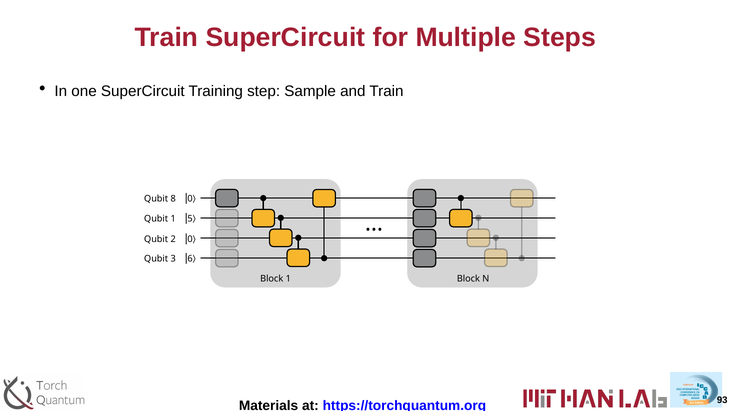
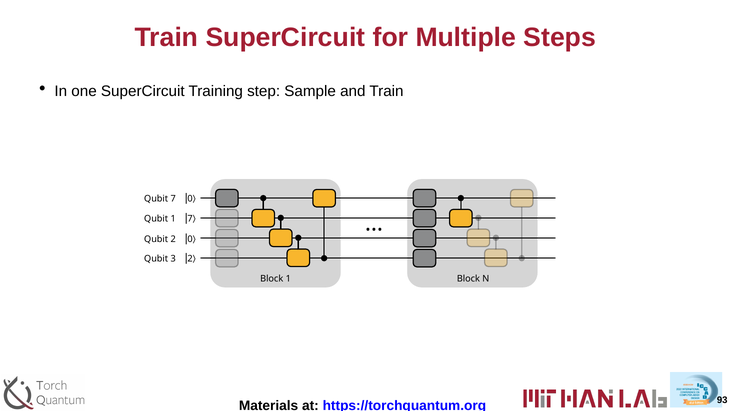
Qubit 8: 8 -> 7
1 5: 5 -> 7
3 6: 6 -> 2
